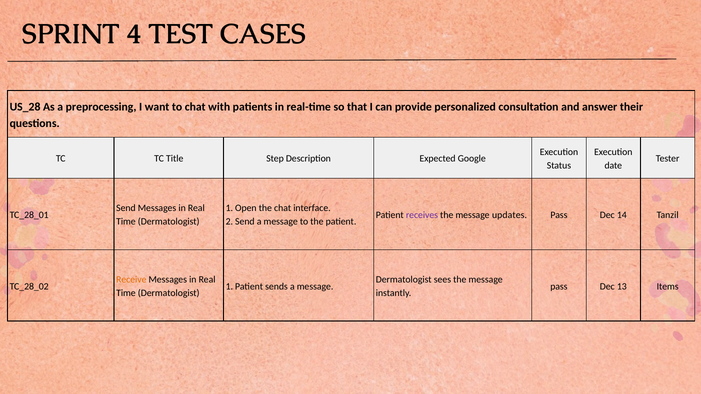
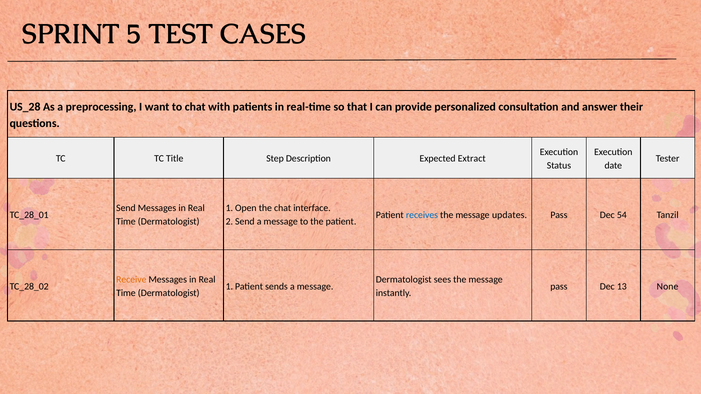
4: 4 -> 5
Google: Google -> Extract
receives colour: purple -> blue
14: 14 -> 54
Items: Items -> None
